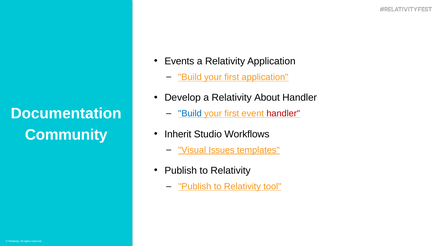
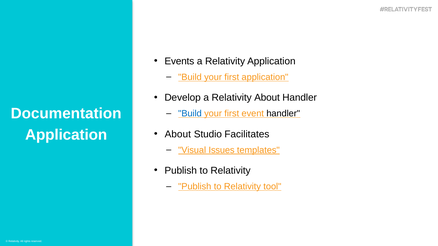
handler at (283, 114) colour: red -> black
Community at (66, 135): Community -> Application
Inherit at (178, 134): Inherit -> About
Workflows: Workflows -> Facilitates
